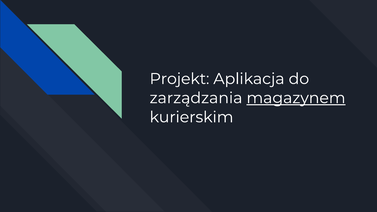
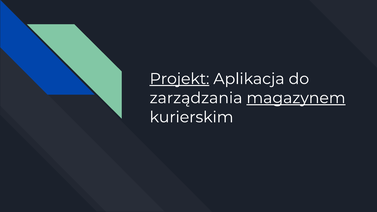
Projekt underline: none -> present
